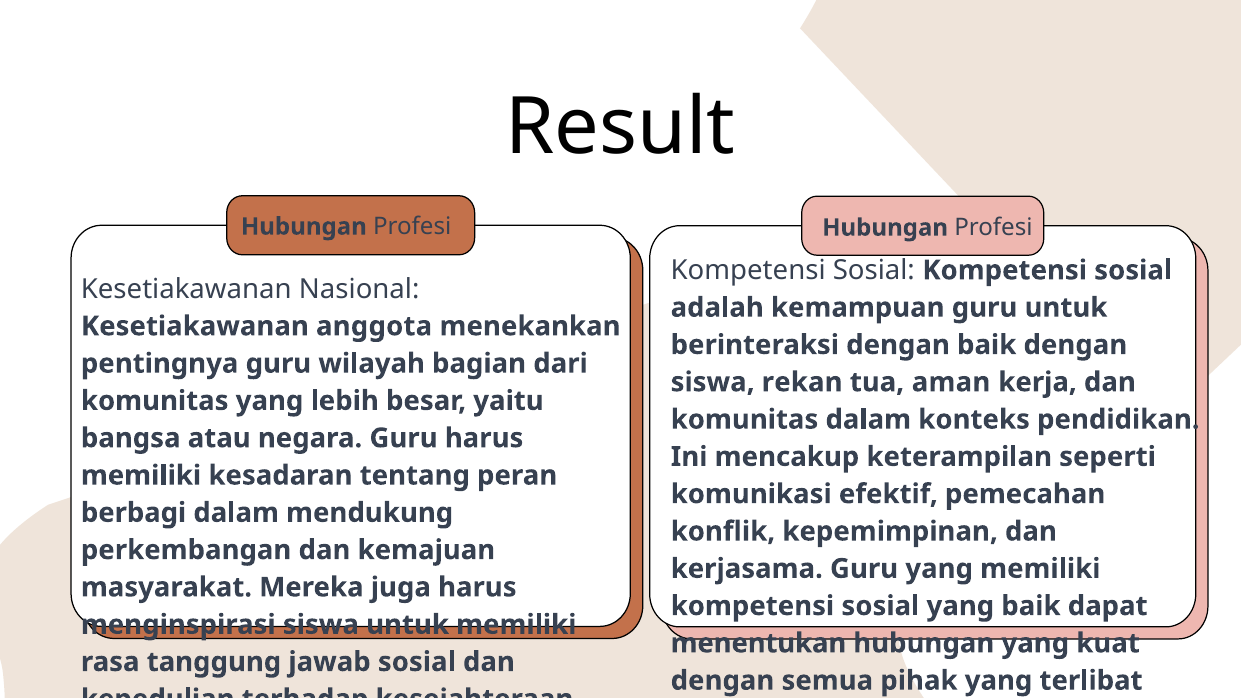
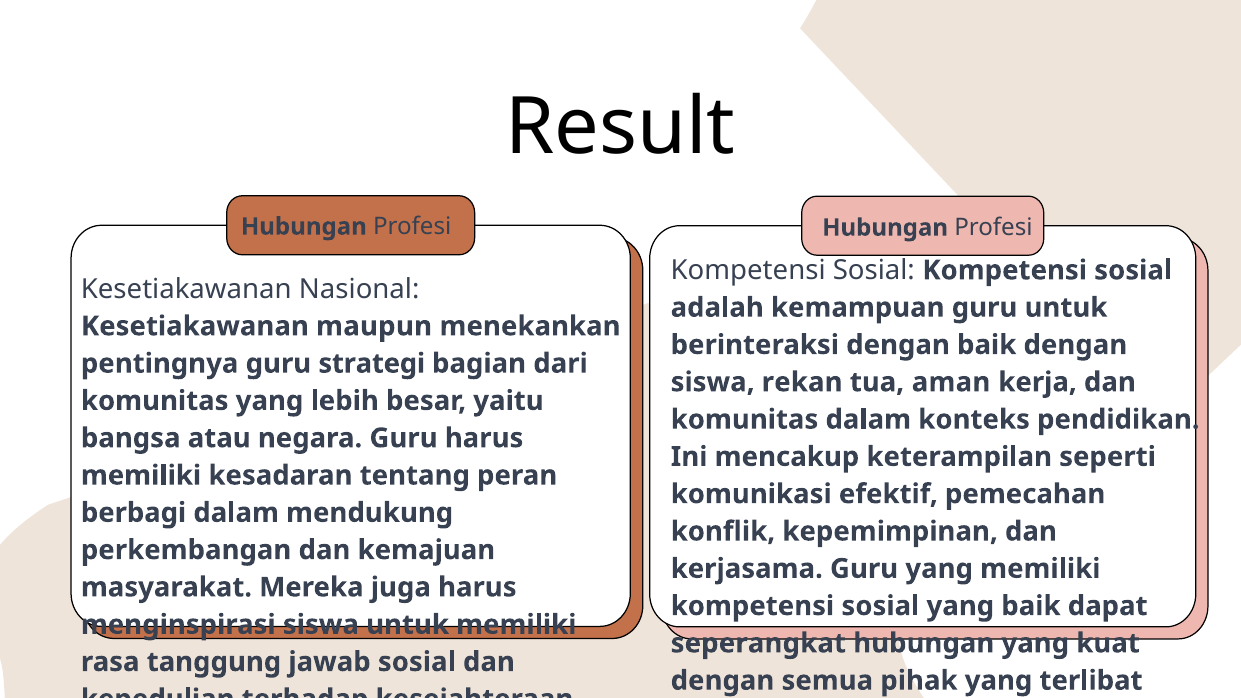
anggota: anggota -> maupun
wilayah: wilayah -> strategi
menentukan: menentukan -> seperangkat
